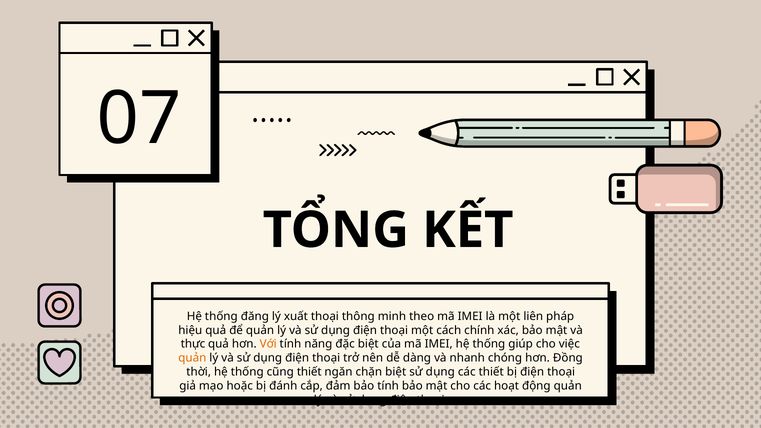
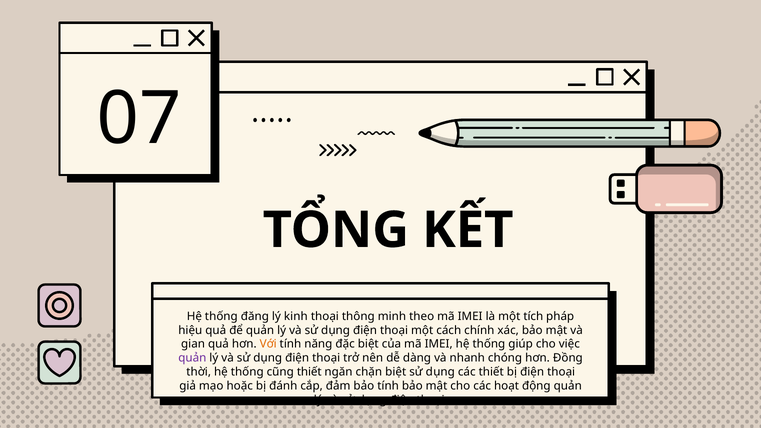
xuất: xuất -> kinh
liên: liên -> tích
thực: thực -> gian
quản at (192, 358) colour: orange -> purple
